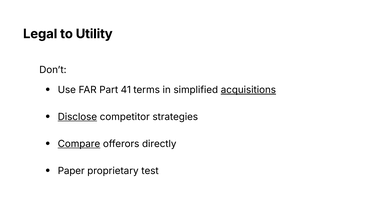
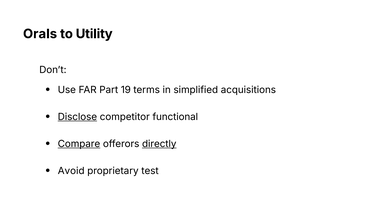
Legal: Legal -> Orals
41: 41 -> 19
acquisitions underline: present -> none
strategies: strategies -> functional
directly underline: none -> present
Paper: Paper -> Avoid
